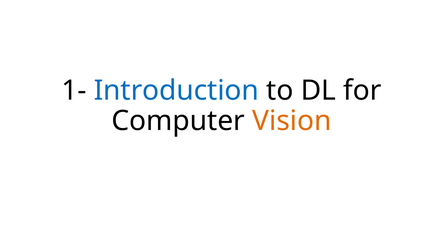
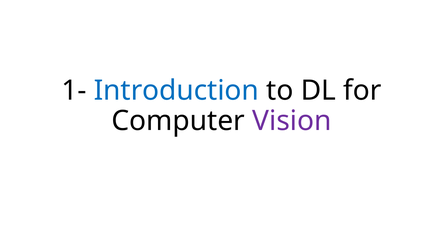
Vision colour: orange -> purple
